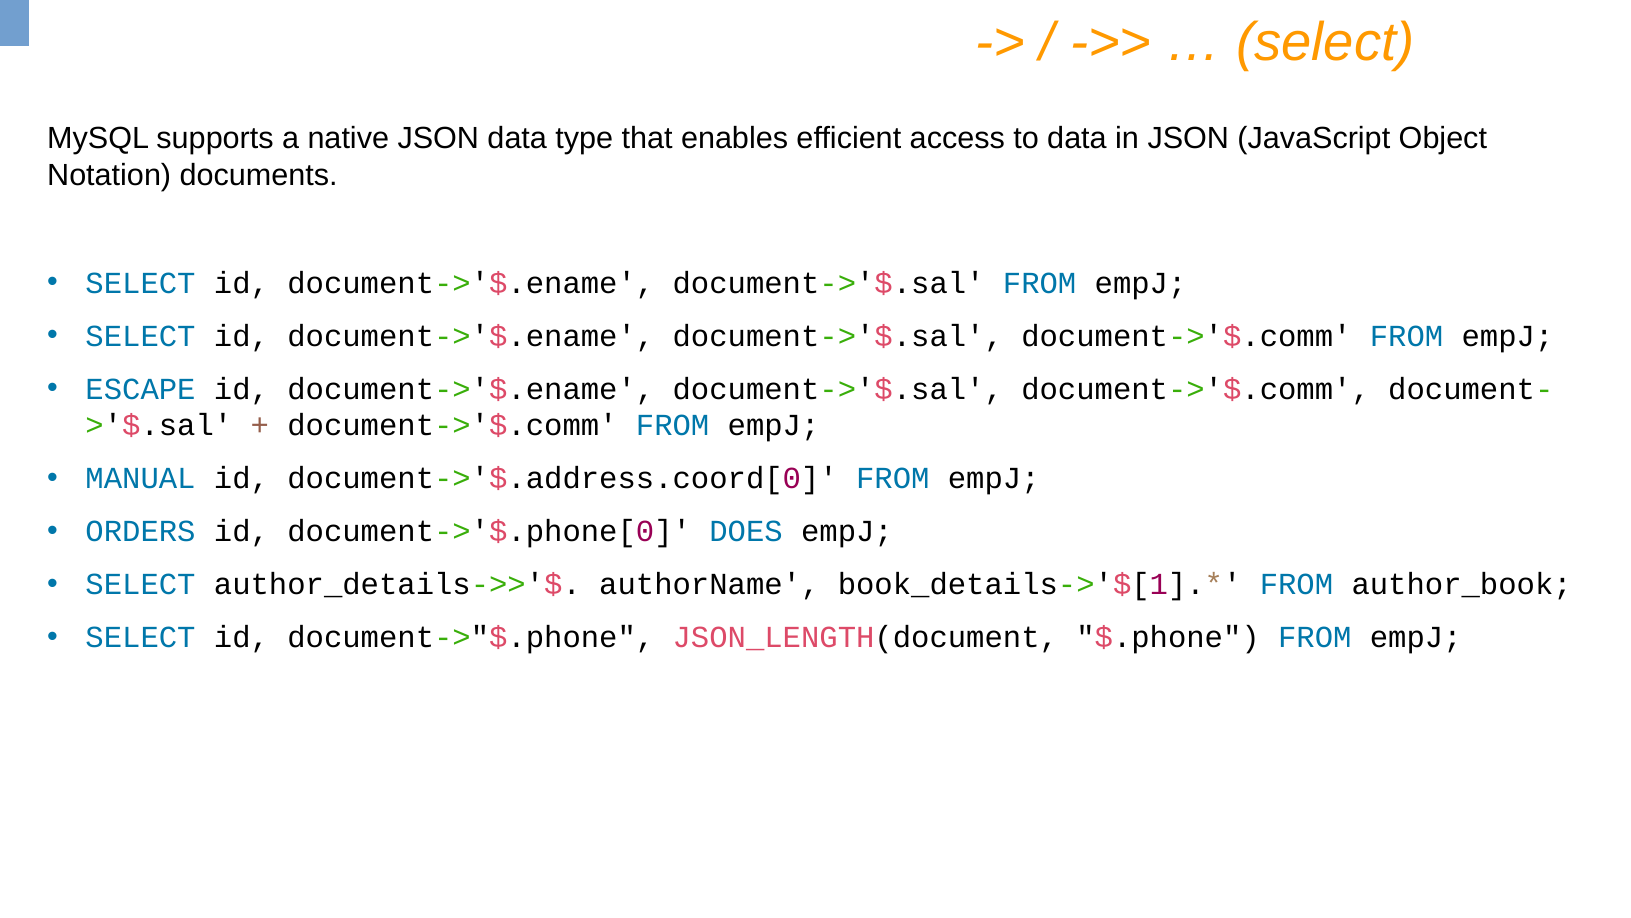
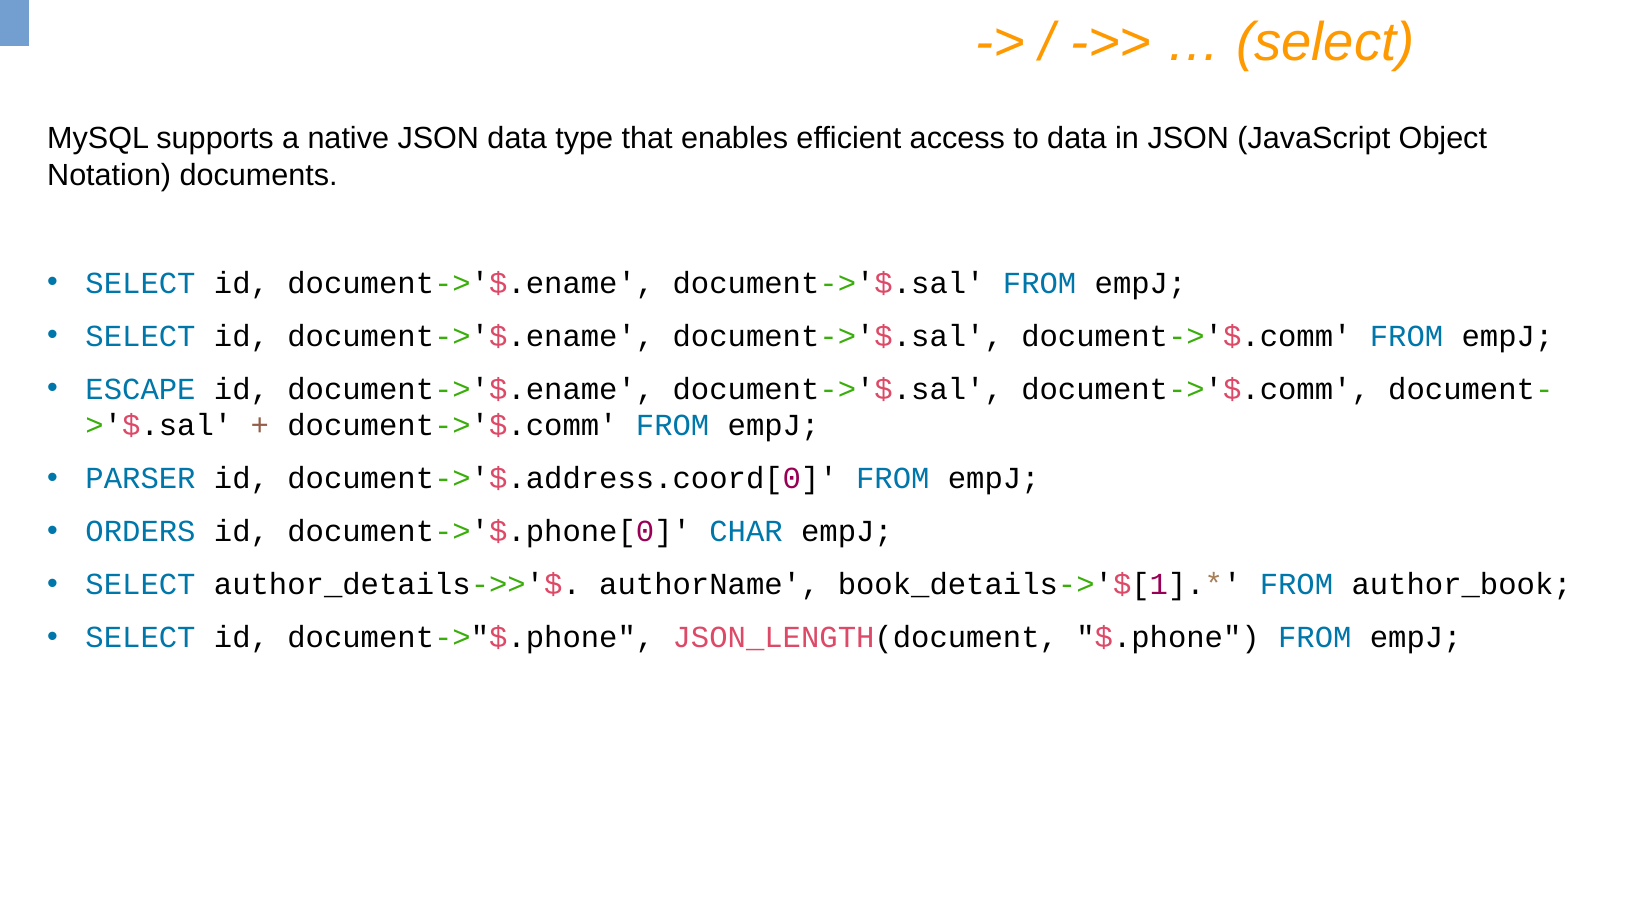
MANUAL: MANUAL -> PARSER
DOES: DOES -> CHAR
